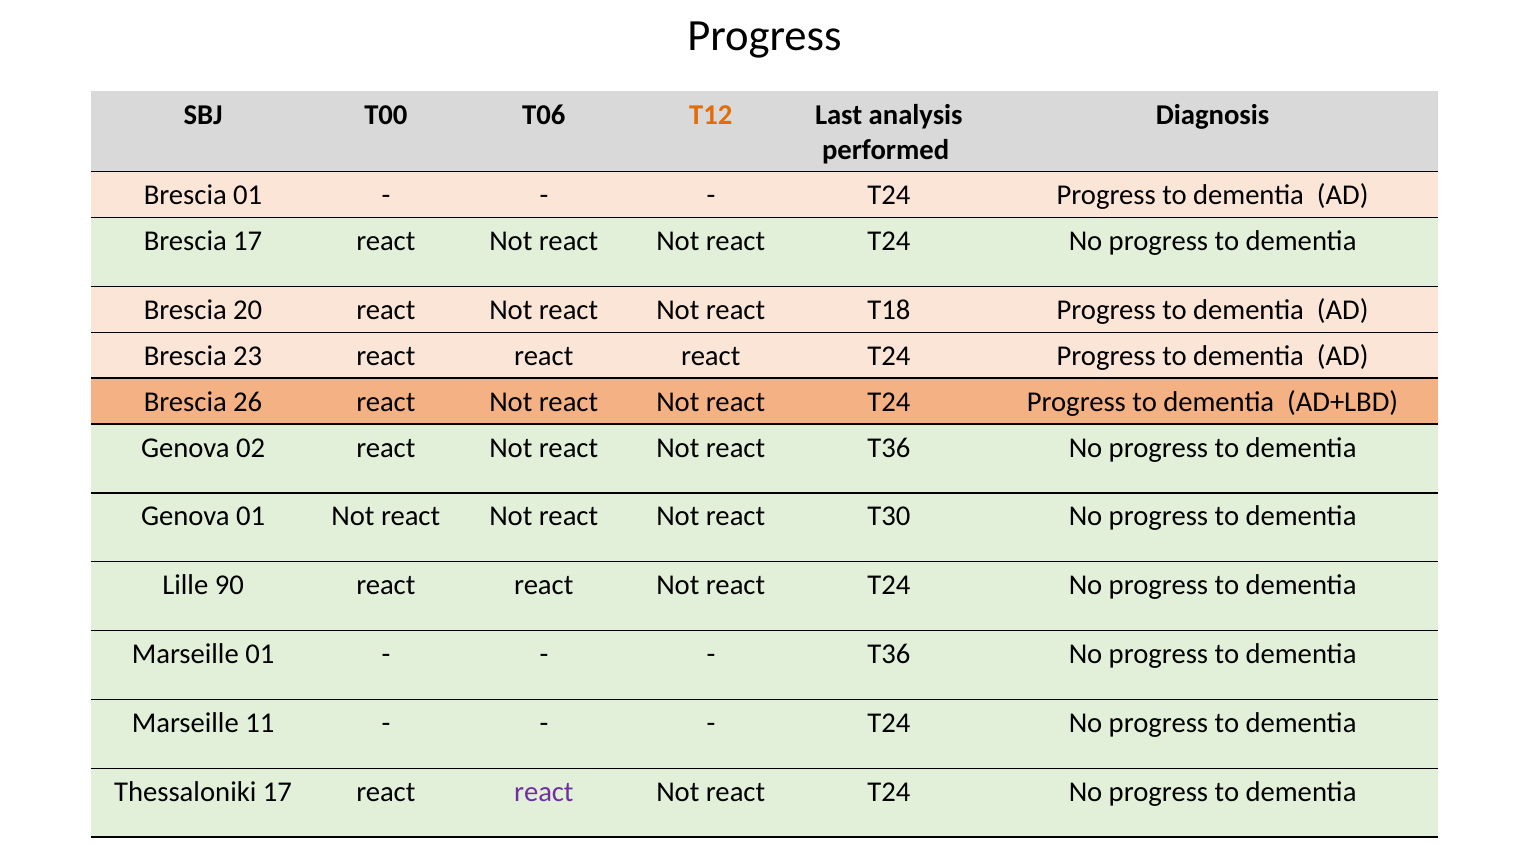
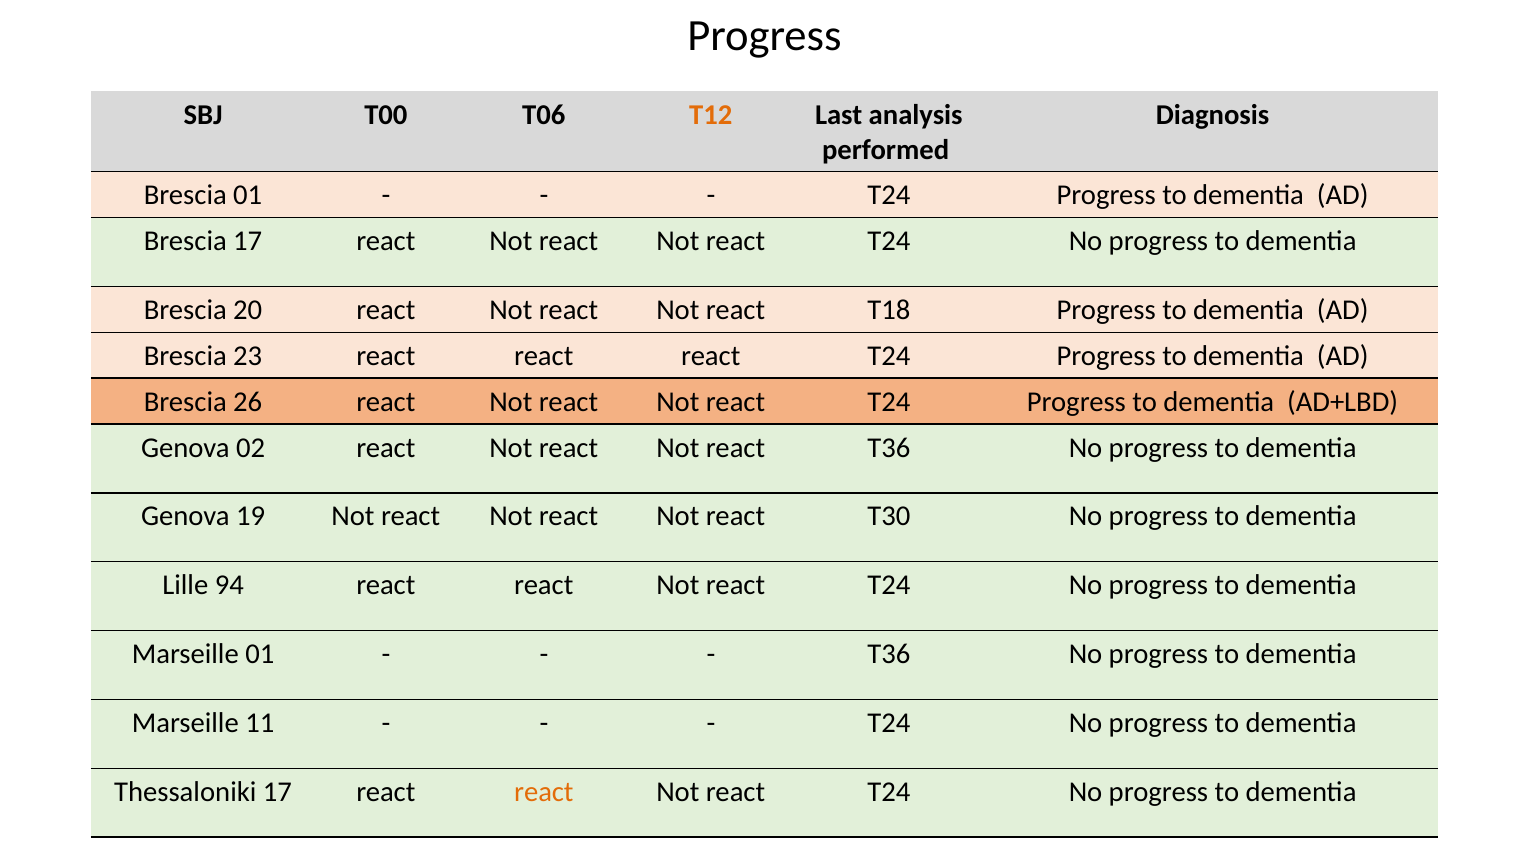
Genova 01: 01 -> 19
90: 90 -> 94
react at (544, 792) colour: purple -> orange
